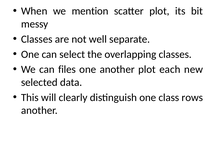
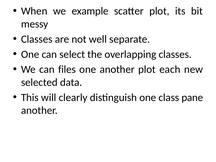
mention: mention -> example
rows: rows -> pane
